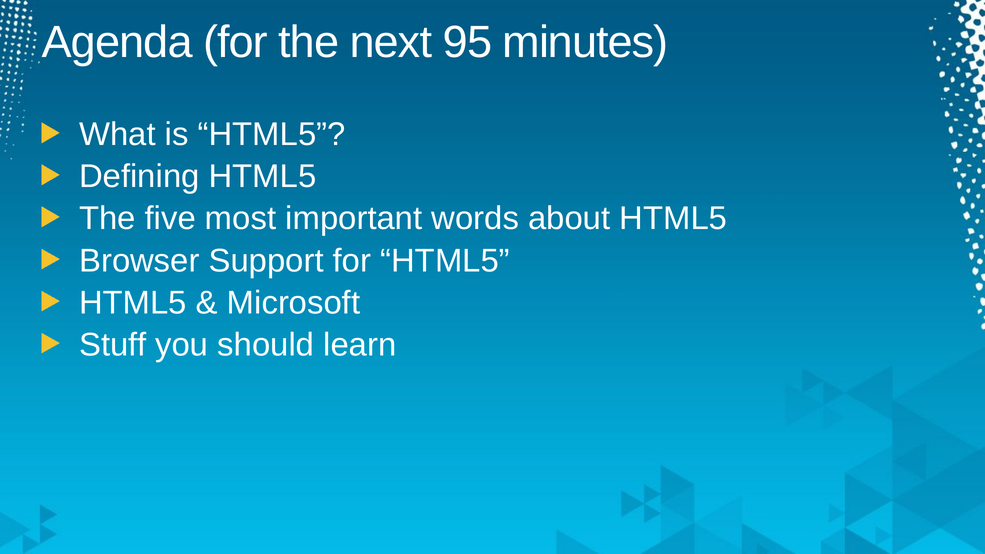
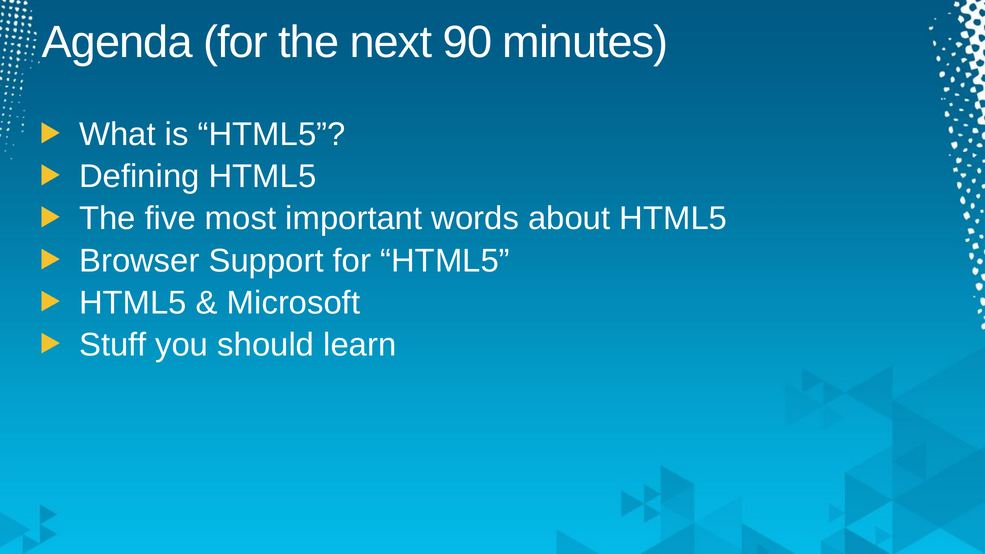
95: 95 -> 90
